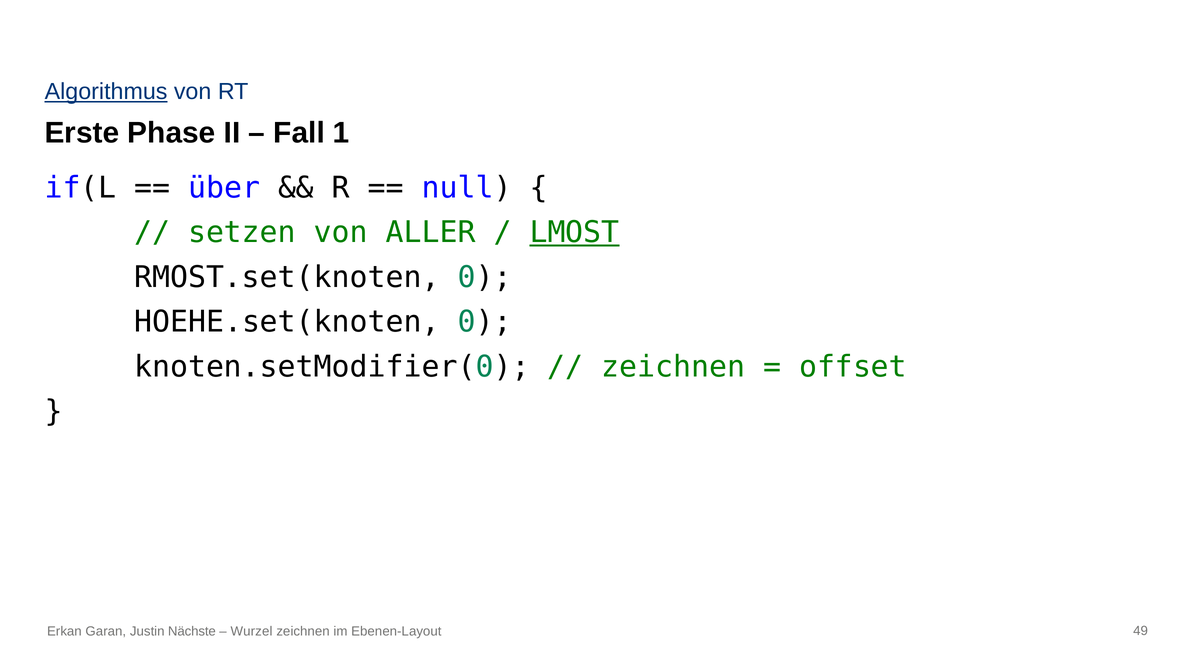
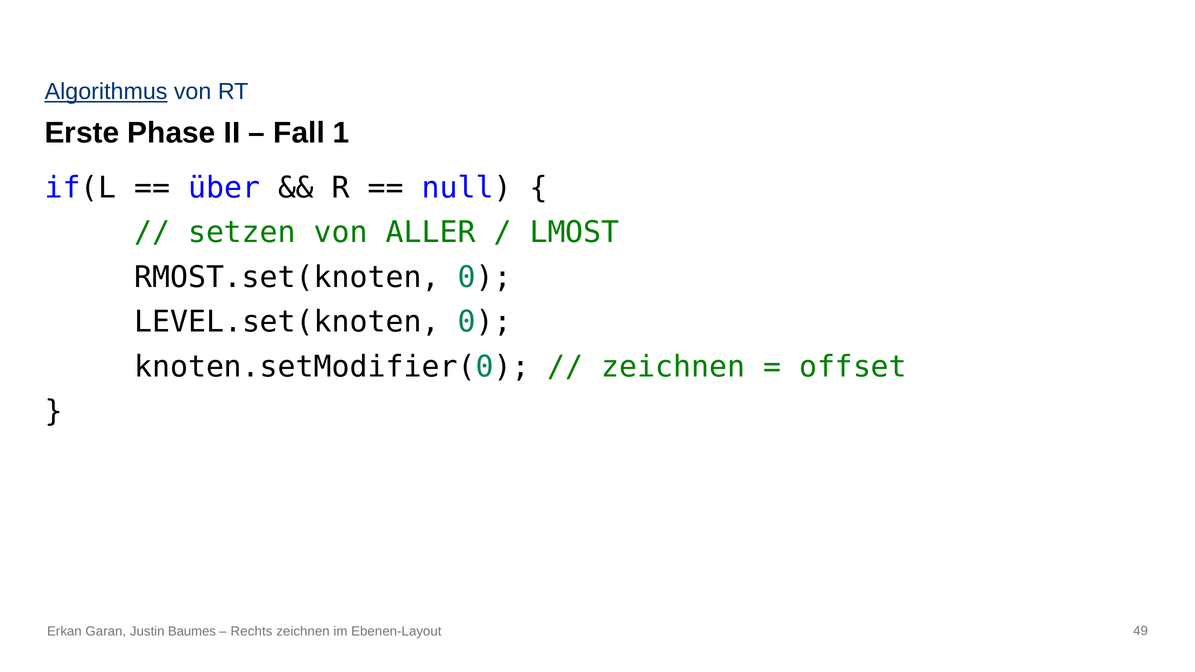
LMOST underline: present -> none
HOEHE.set(knoten: HOEHE.set(knoten -> LEVEL.set(knoten
Nächste: Nächste -> Baumes
Wurzel: Wurzel -> Rechts
